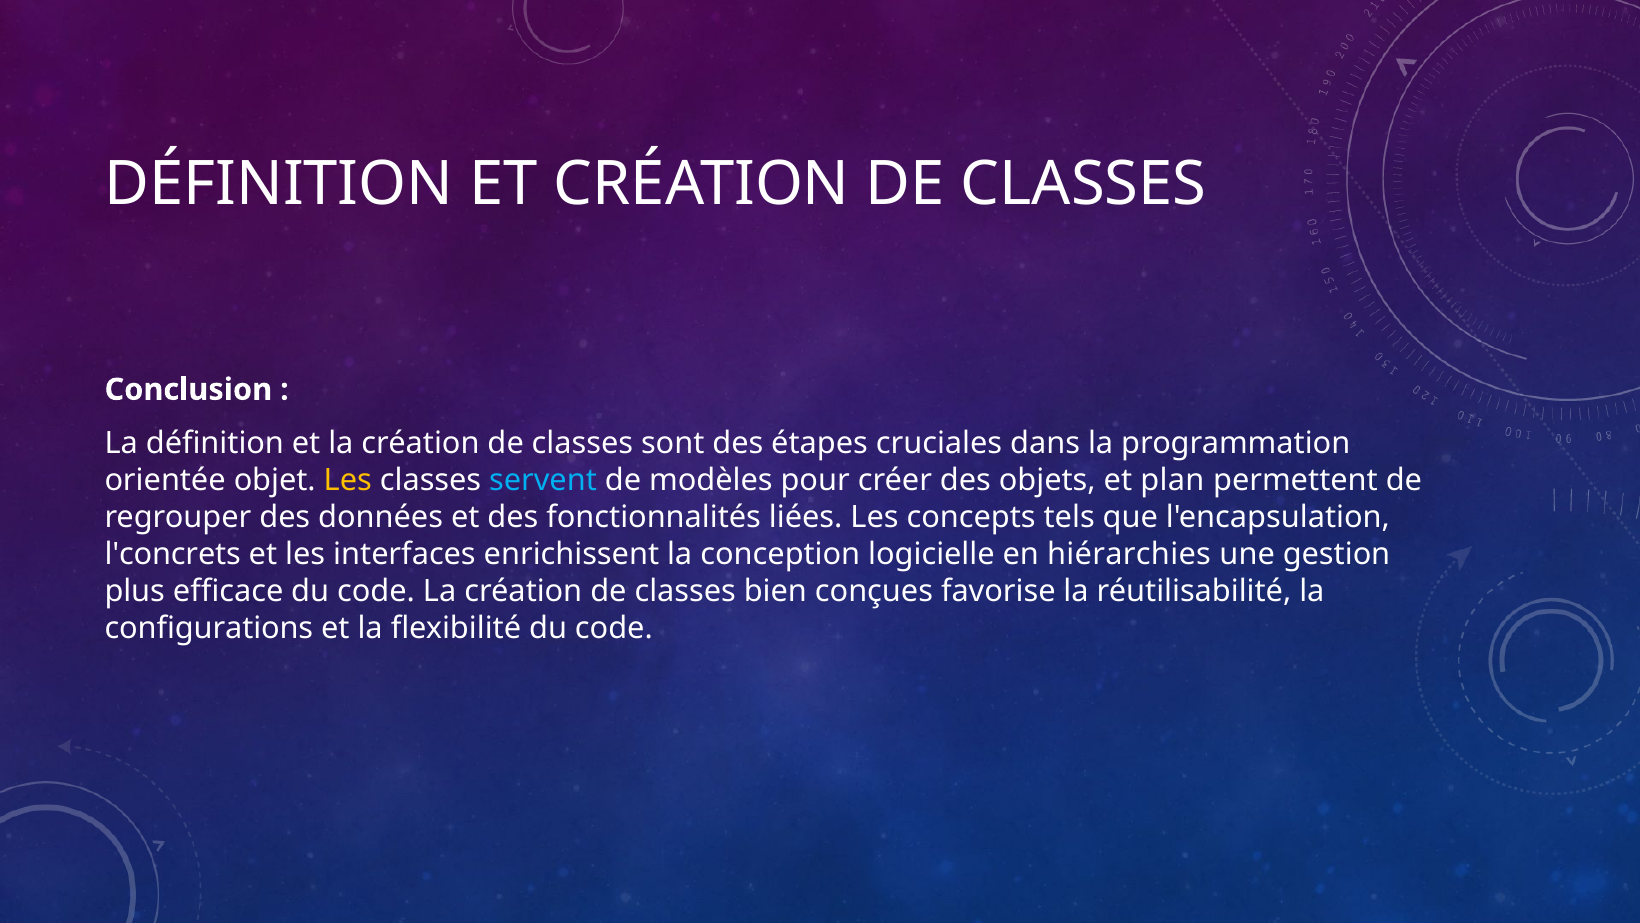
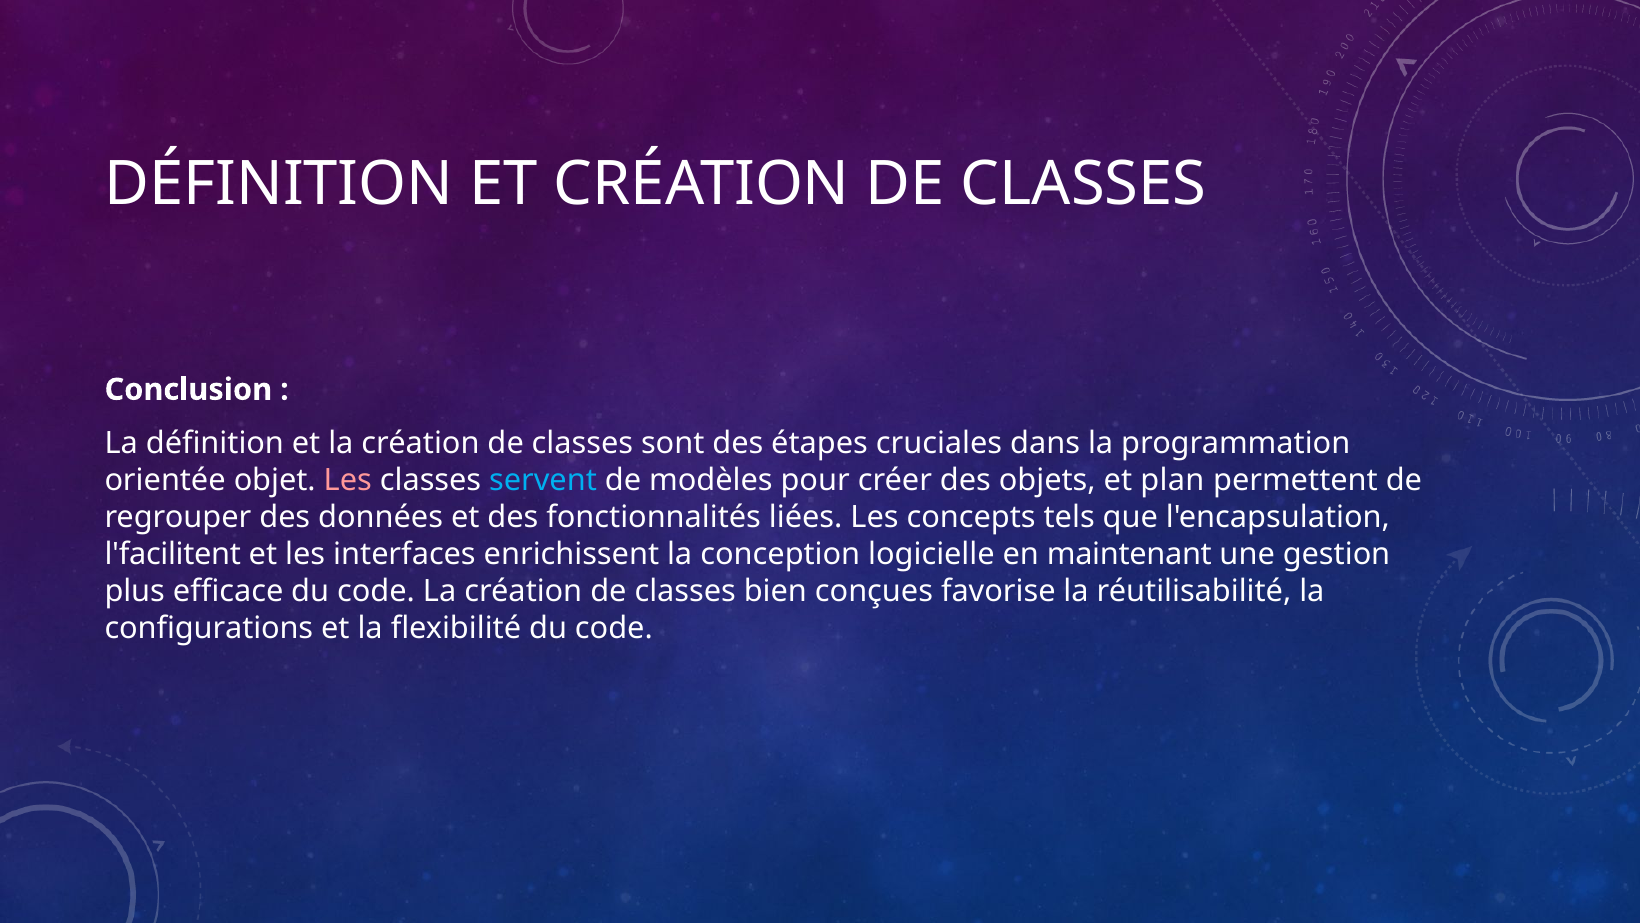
Les at (348, 480) colour: yellow -> pink
l'concrets: l'concrets -> l'facilitent
hiérarchies: hiérarchies -> maintenant
